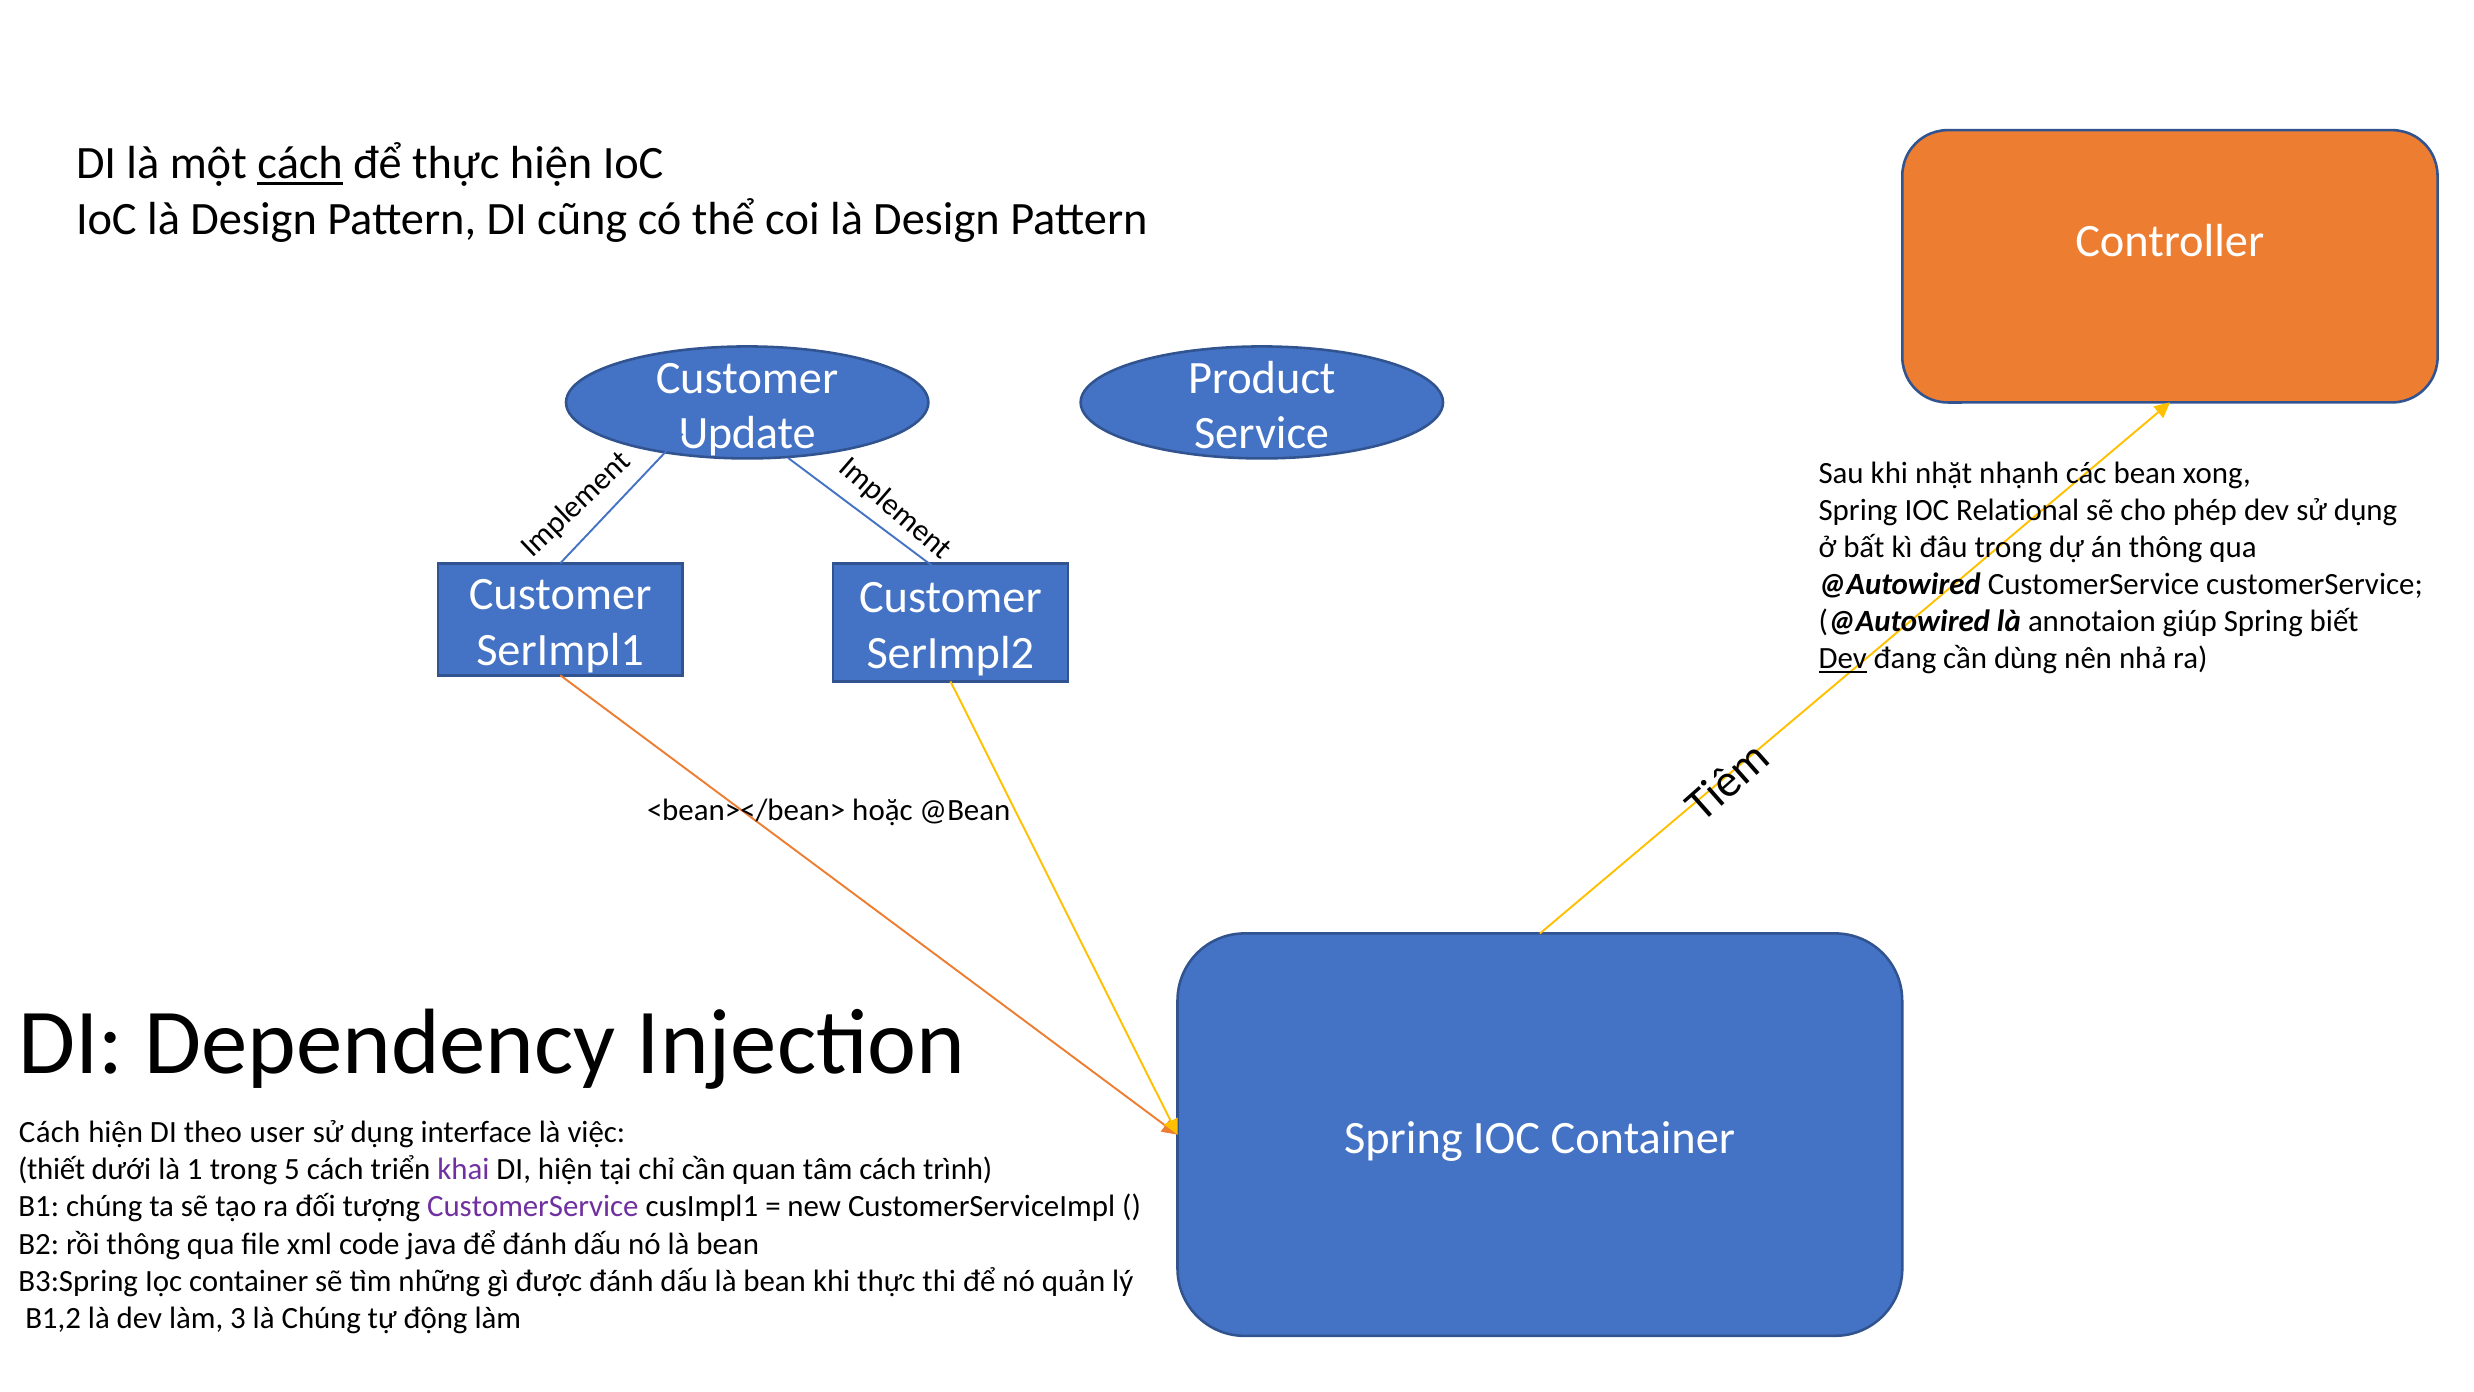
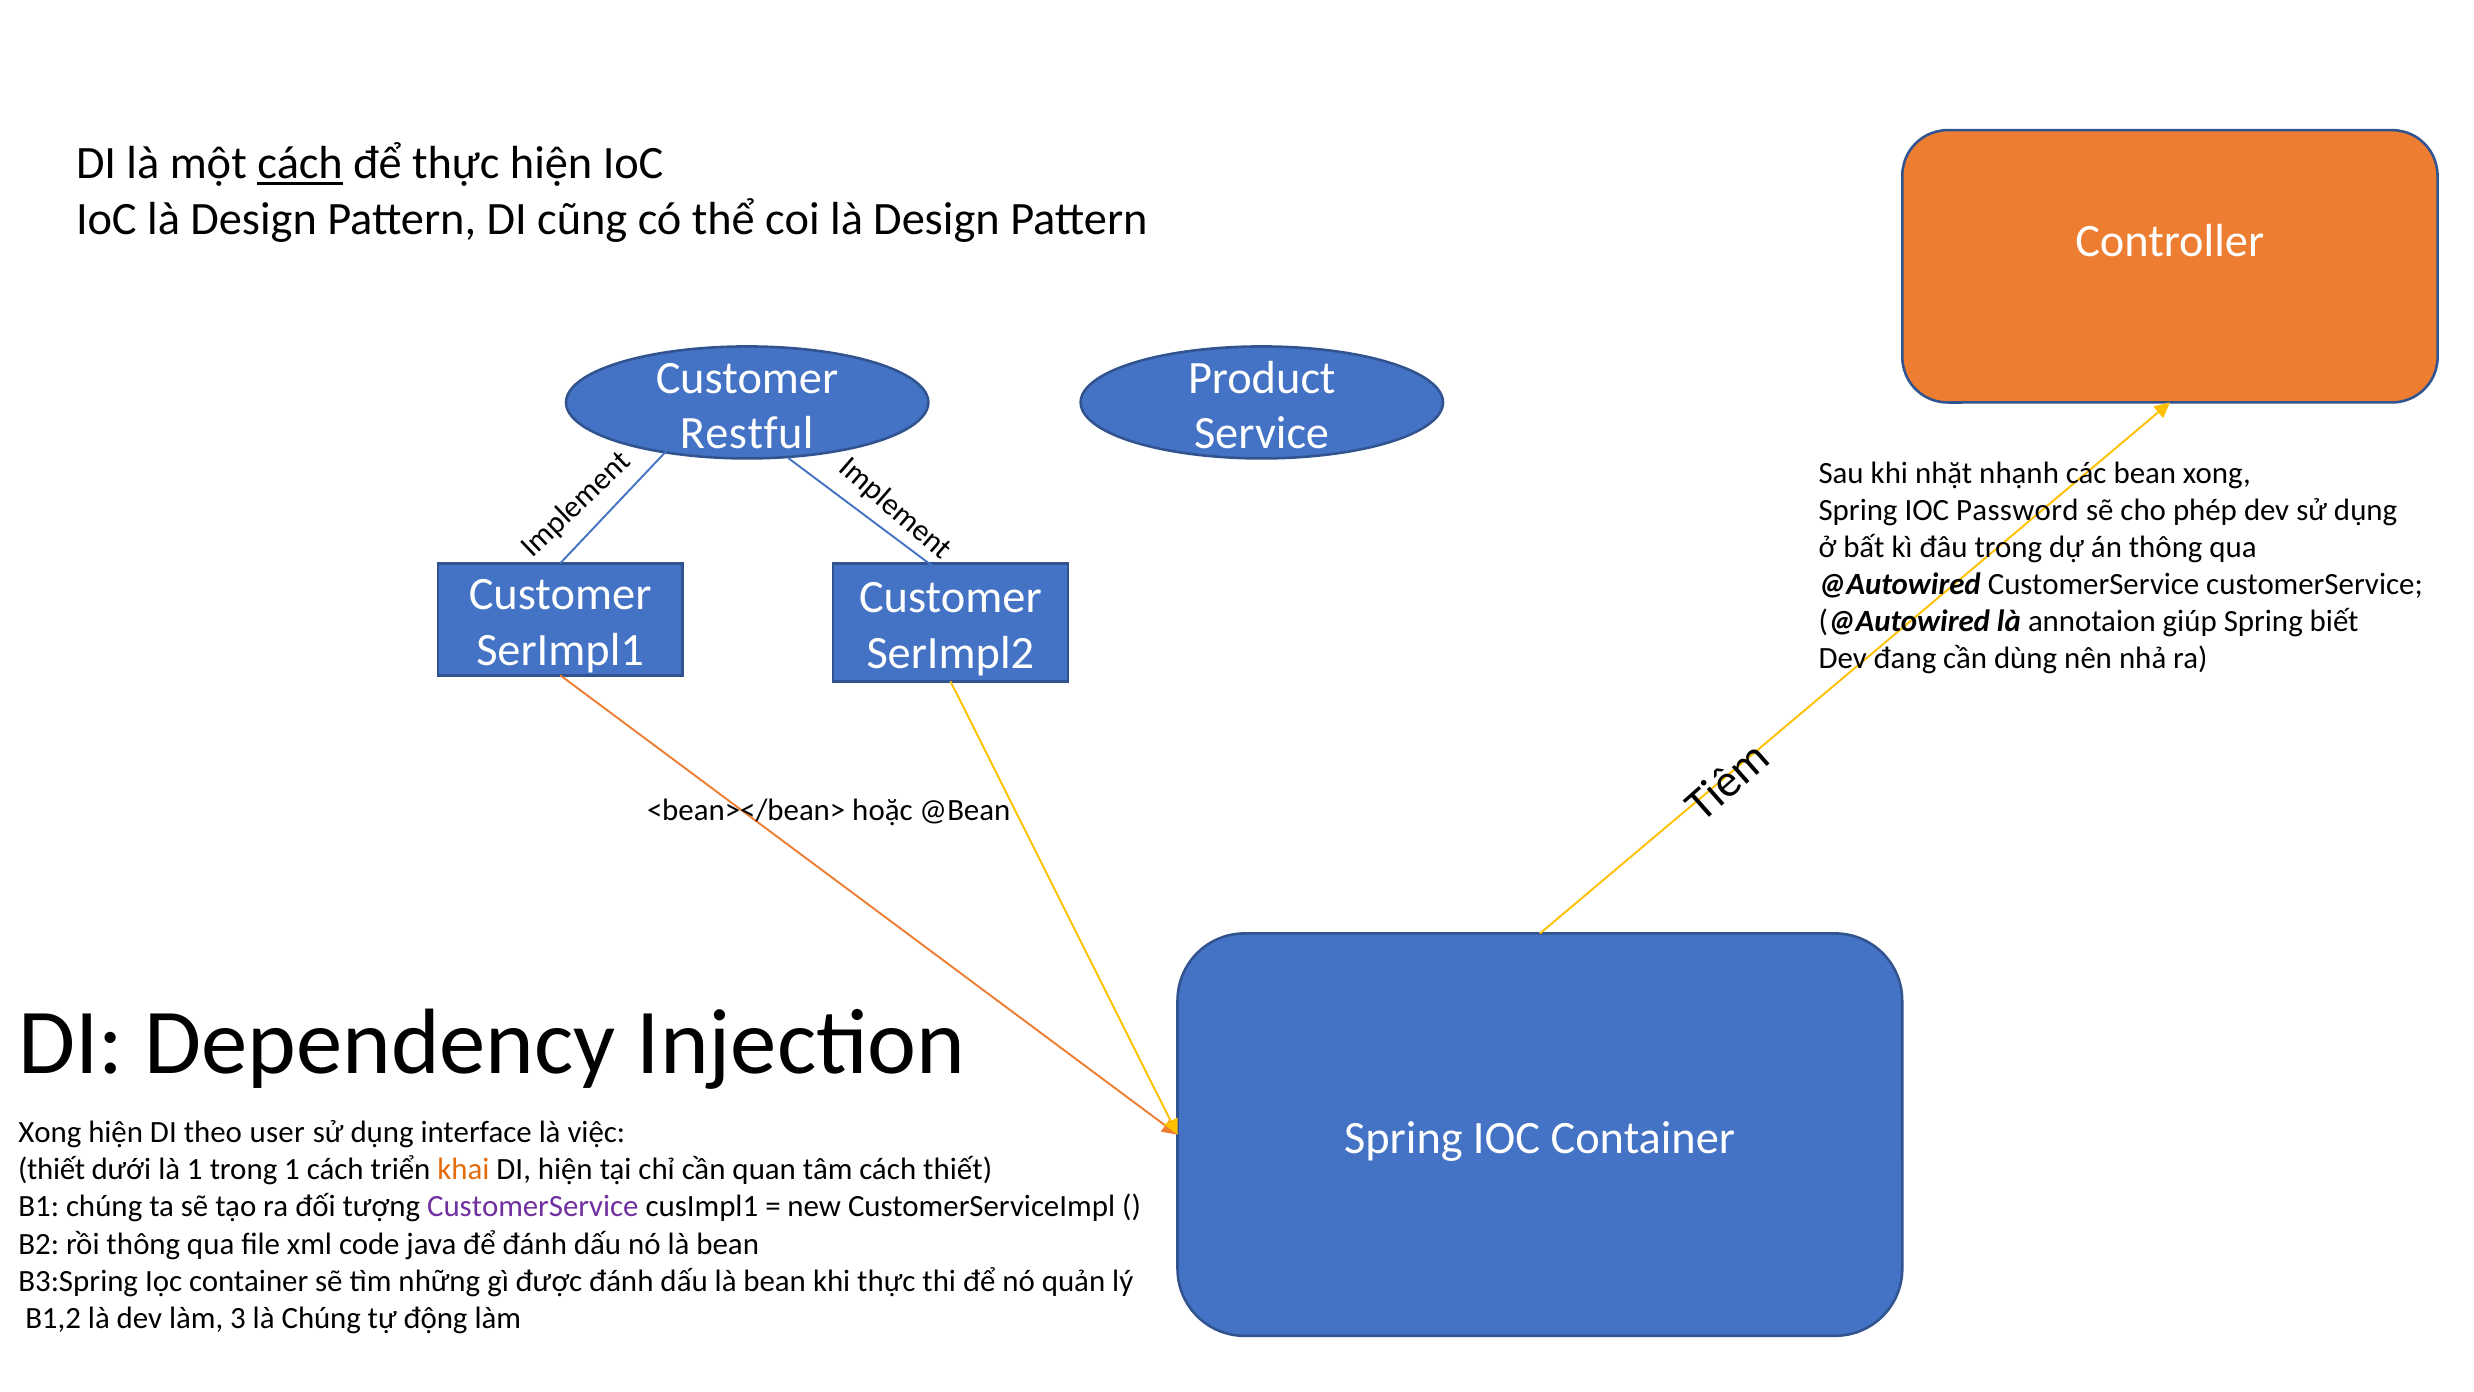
Update: Update -> Restful
Relational: Relational -> Password
Dev at (1843, 658) underline: present -> none
Cách at (50, 1132): Cách -> Xong
trong 5: 5 -> 1
khai colour: purple -> orange
cách trình: trình -> thiết
